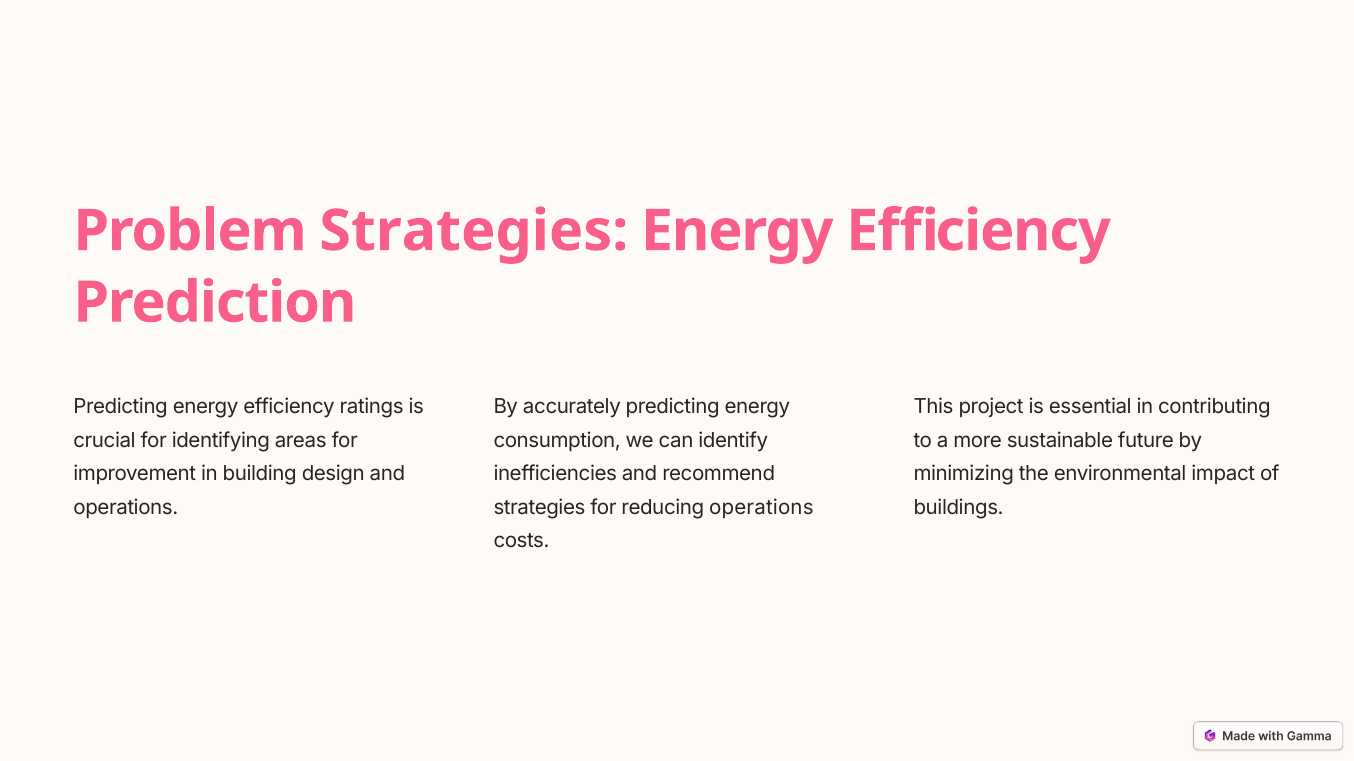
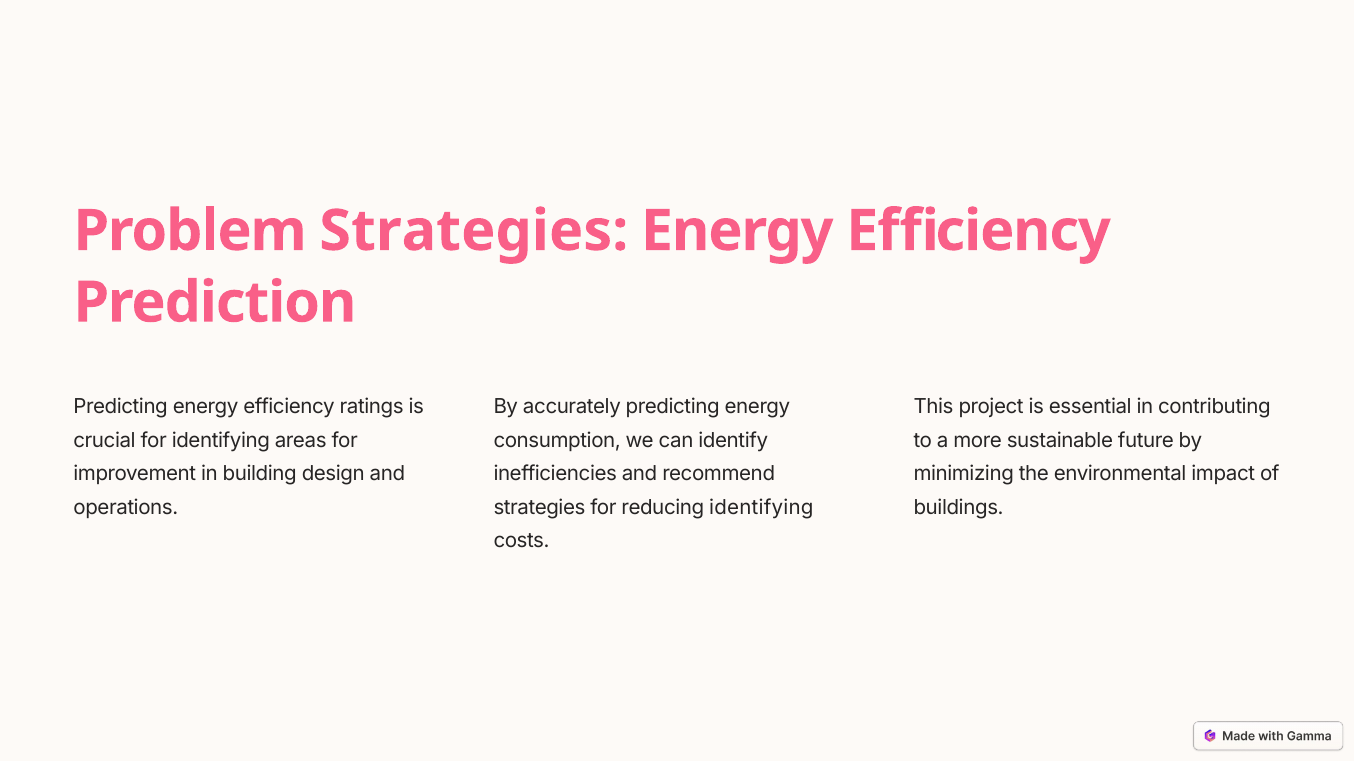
reducing operations: operations -> identifying
